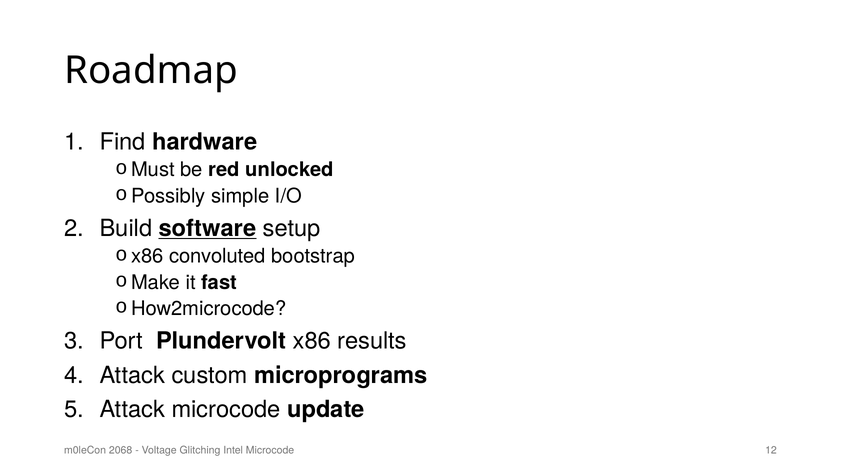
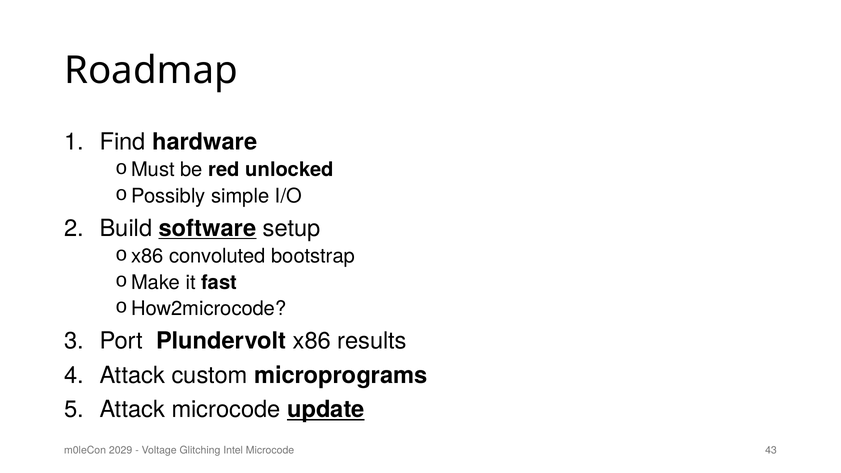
update underline: none -> present
2068: 2068 -> 2029
12: 12 -> 43
